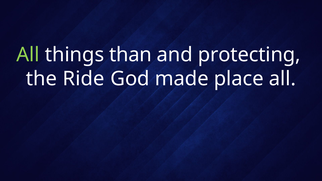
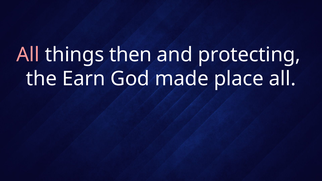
All at (28, 55) colour: light green -> pink
than: than -> then
Ride: Ride -> Earn
